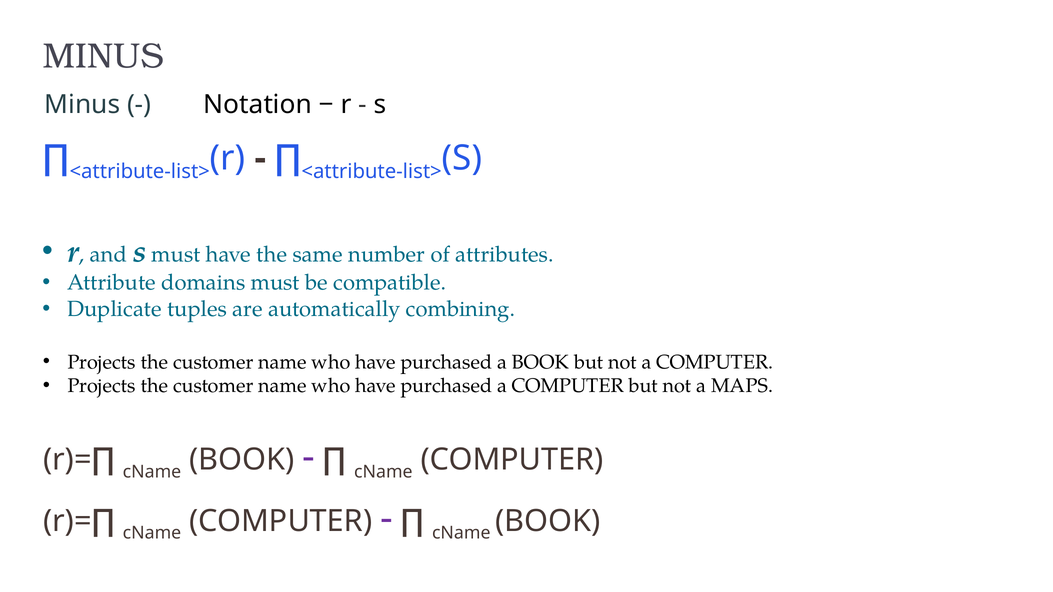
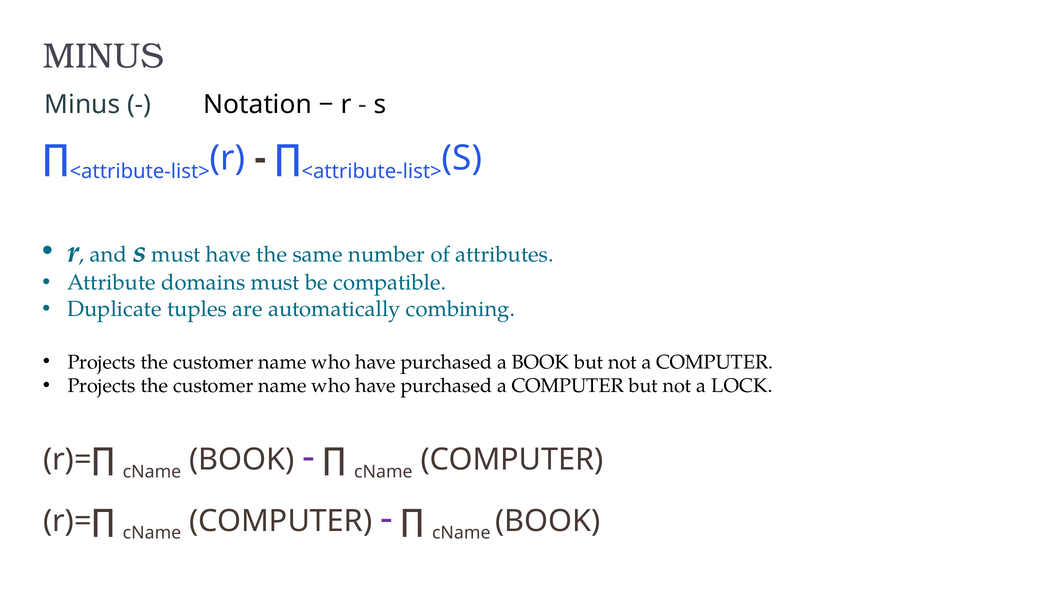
MAPS: MAPS -> LOCK
